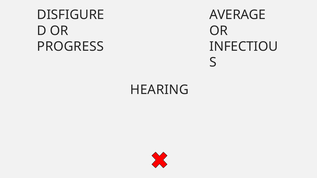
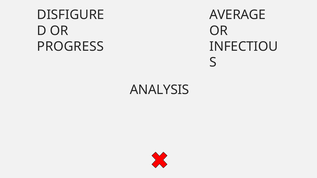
HEARING: HEARING -> ANALYSIS
